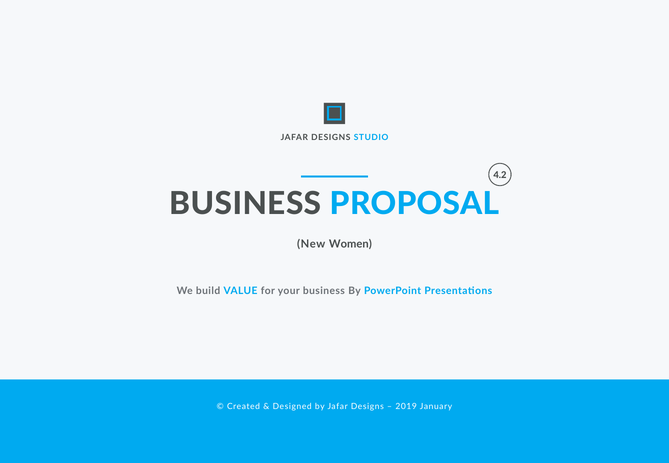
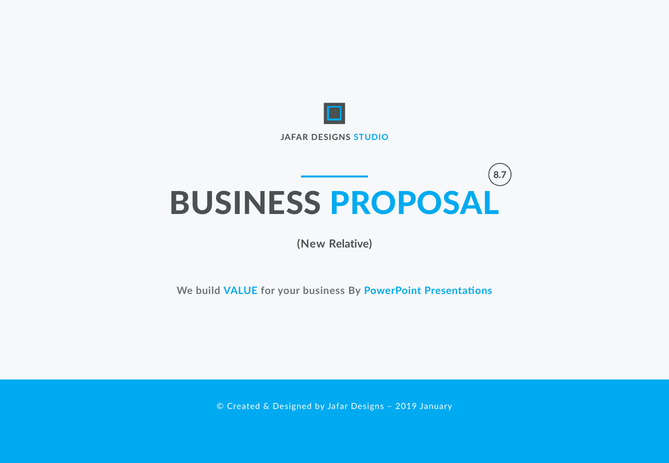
4.2: 4.2 -> 8.7
Women: Women -> Relative
